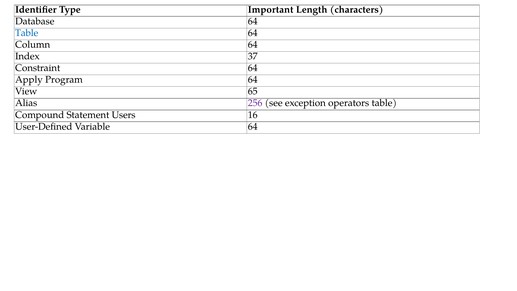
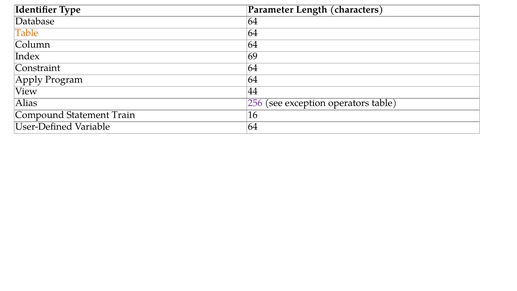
Important: Important -> Parameter
Table at (27, 33) colour: blue -> orange
37: 37 -> 69
65: 65 -> 44
Users: Users -> Train
